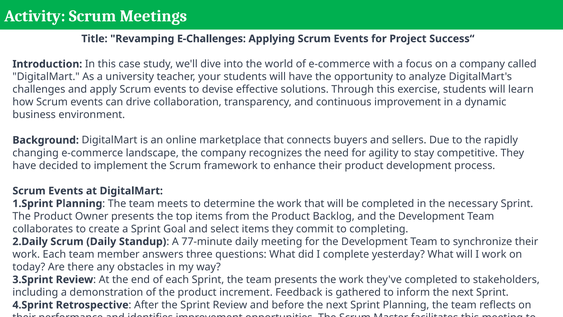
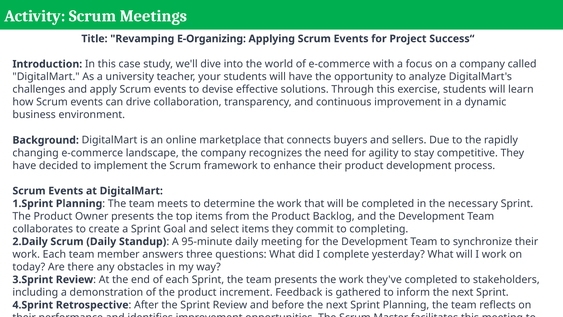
E-Challenges: E-Challenges -> E-Organizing
77-minute: 77-minute -> 95-minute
